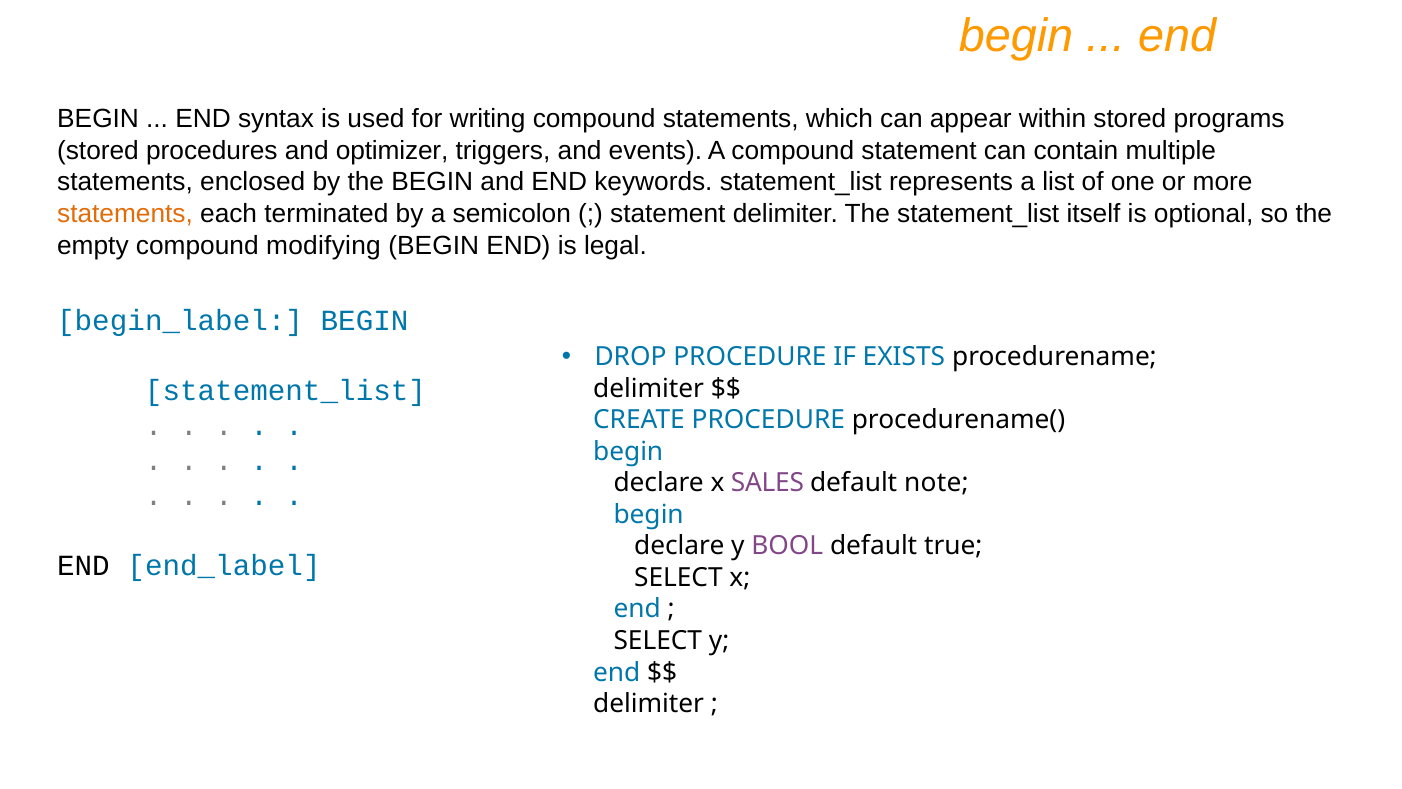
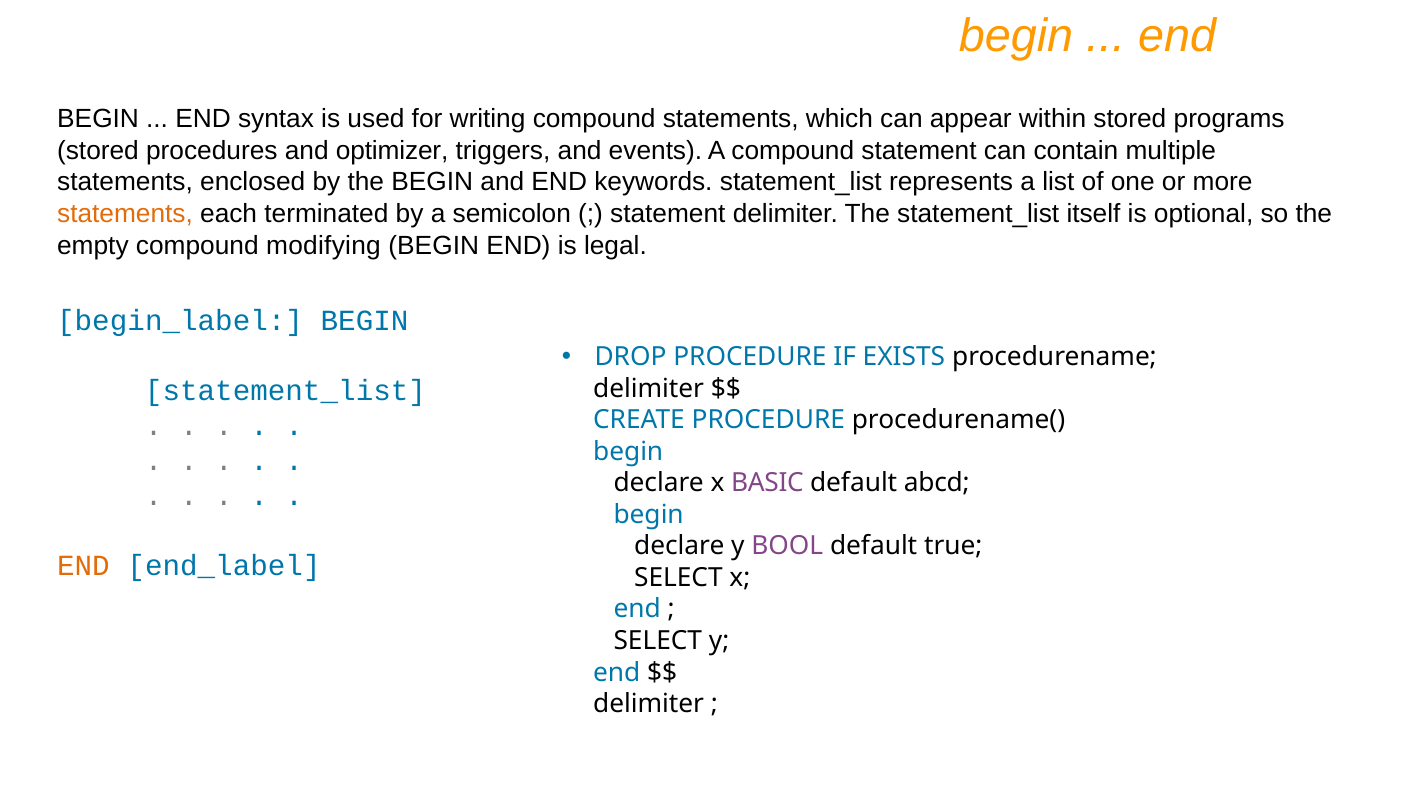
SALES: SALES -> BASIC
note: note -> abcd
END at (83, 566) colour: black -> orange
